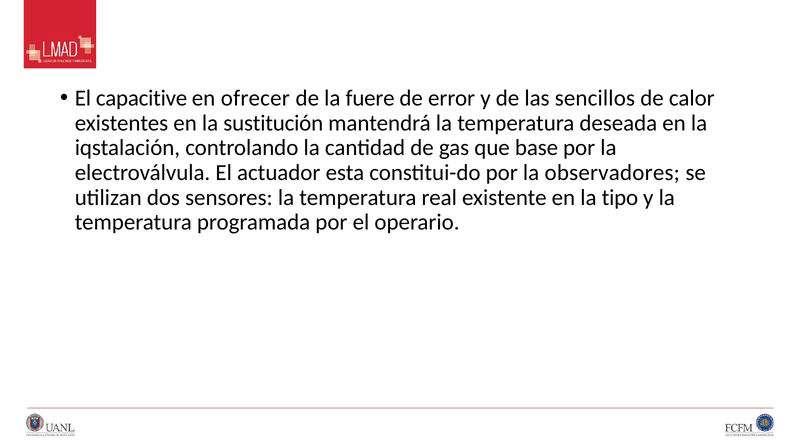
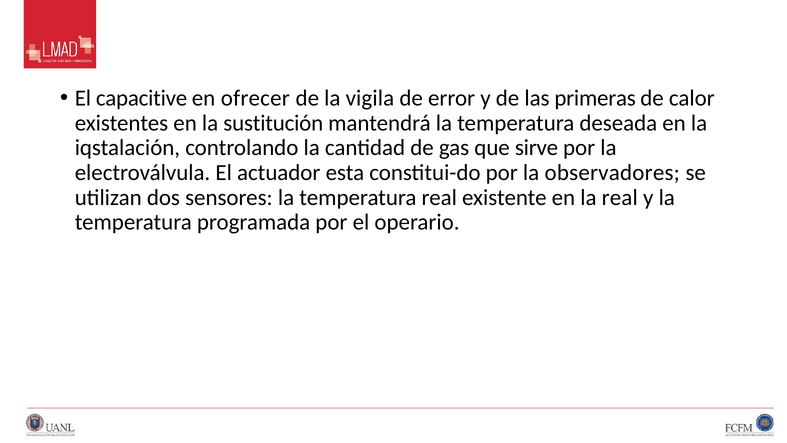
fuere: fuere -> vigila
sencillos: sencillos -> primeras
base: base -> sirve
la tipo: tipo -> real
